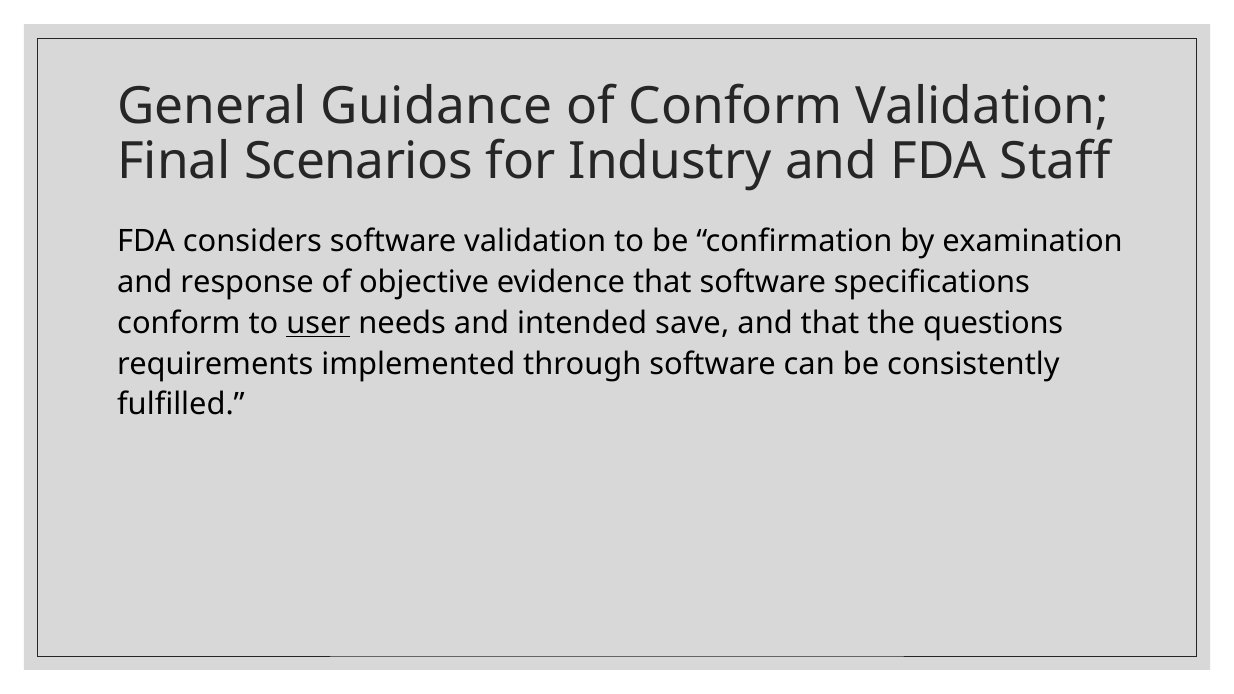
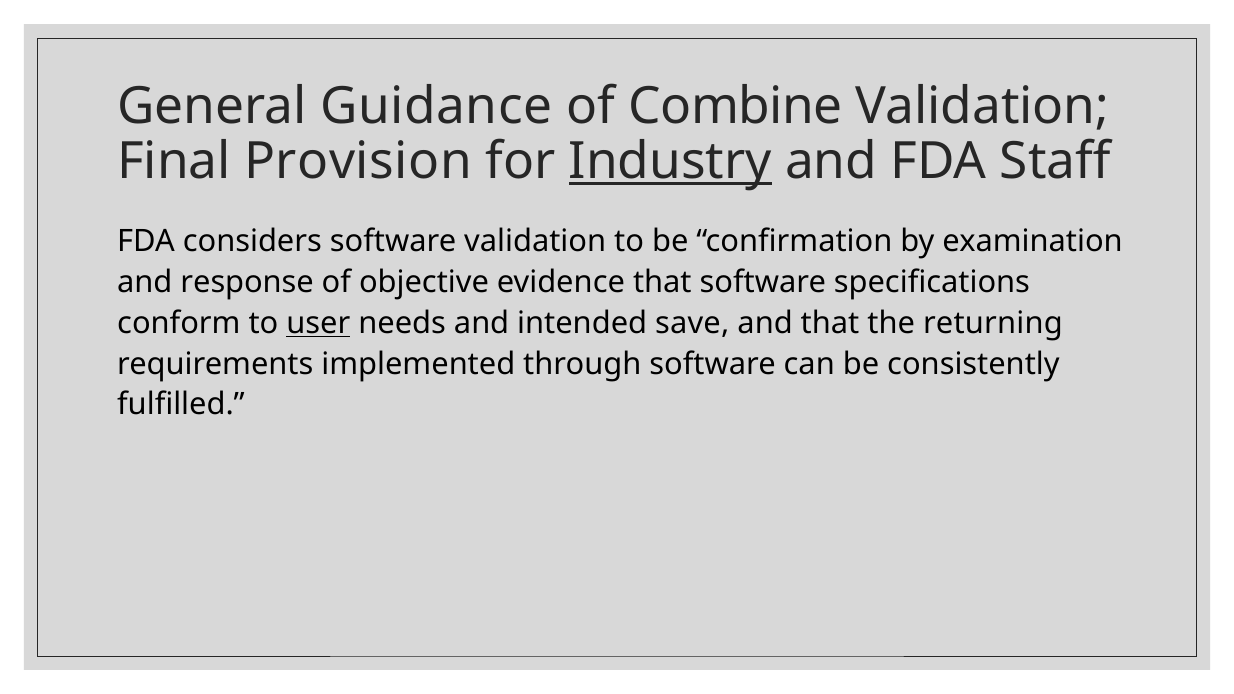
of Conform: Conform -> Combine
Scenarios: Scenarios -> Provision
Industry underline: none -> present
questions: questions -> returning
